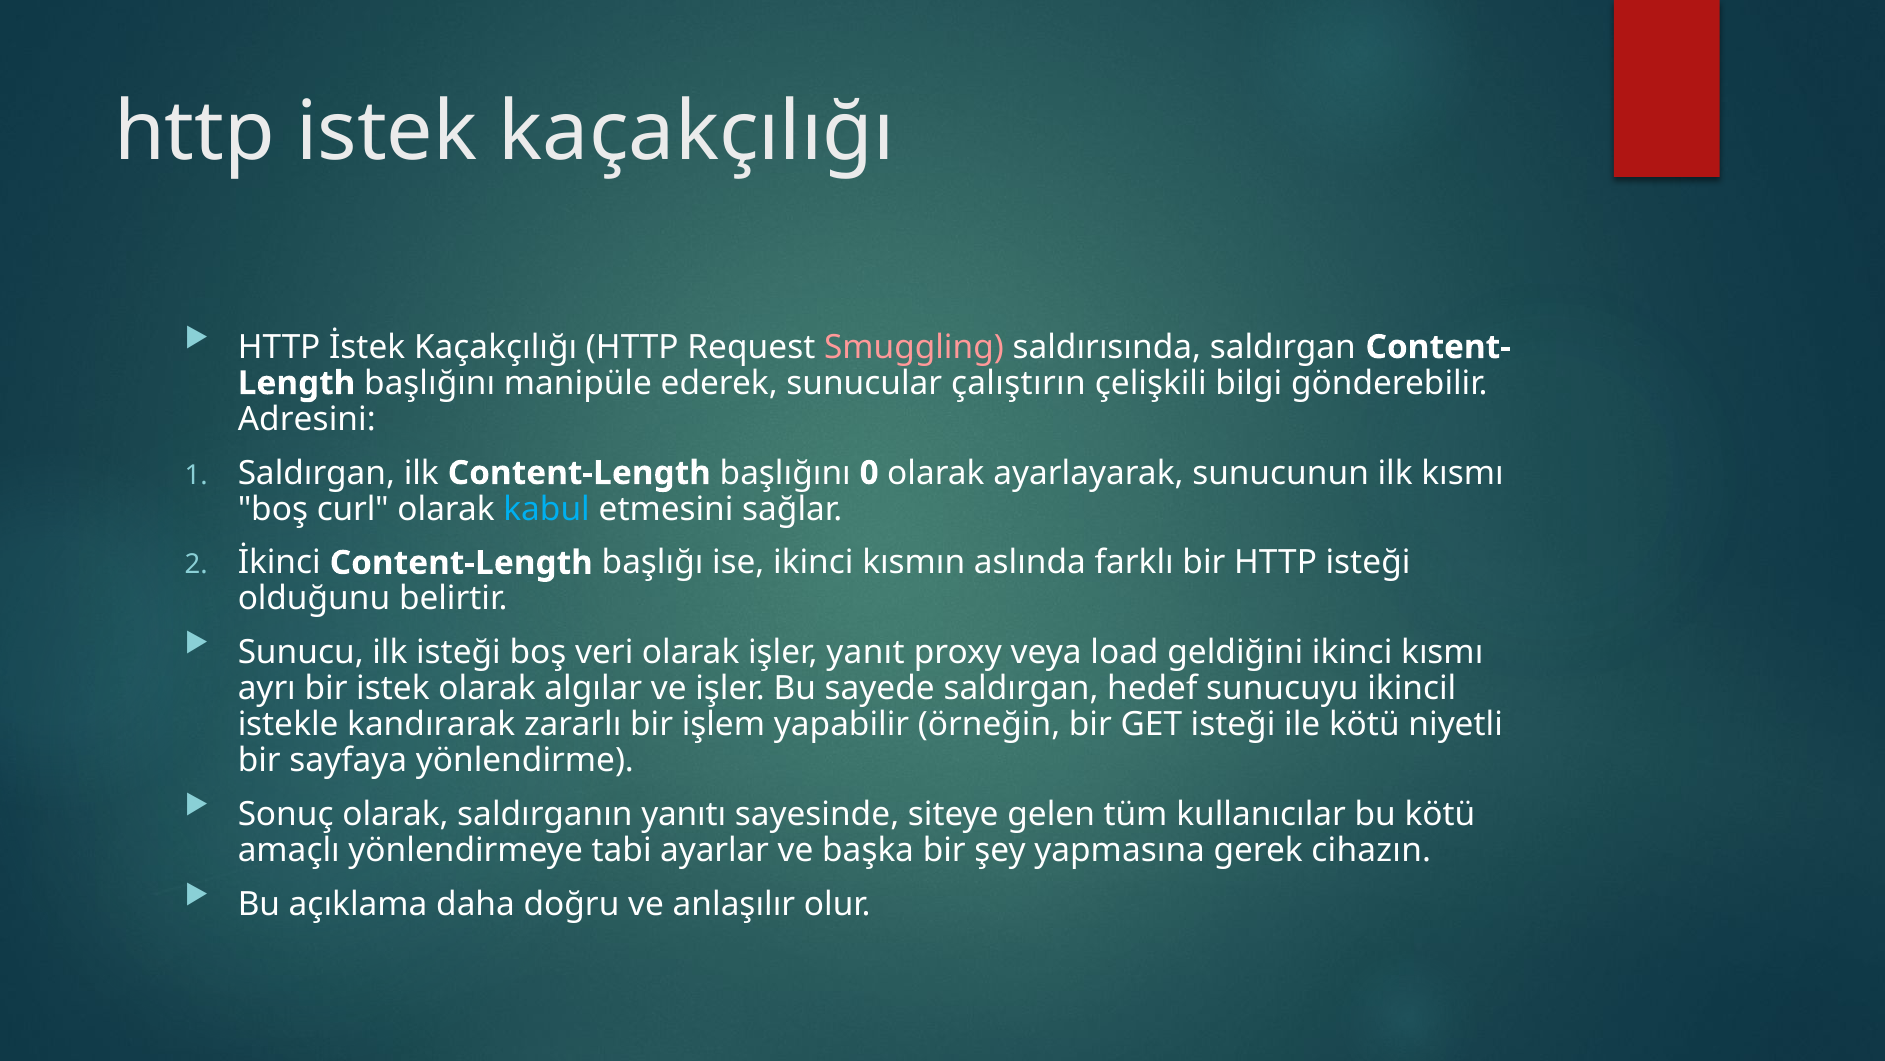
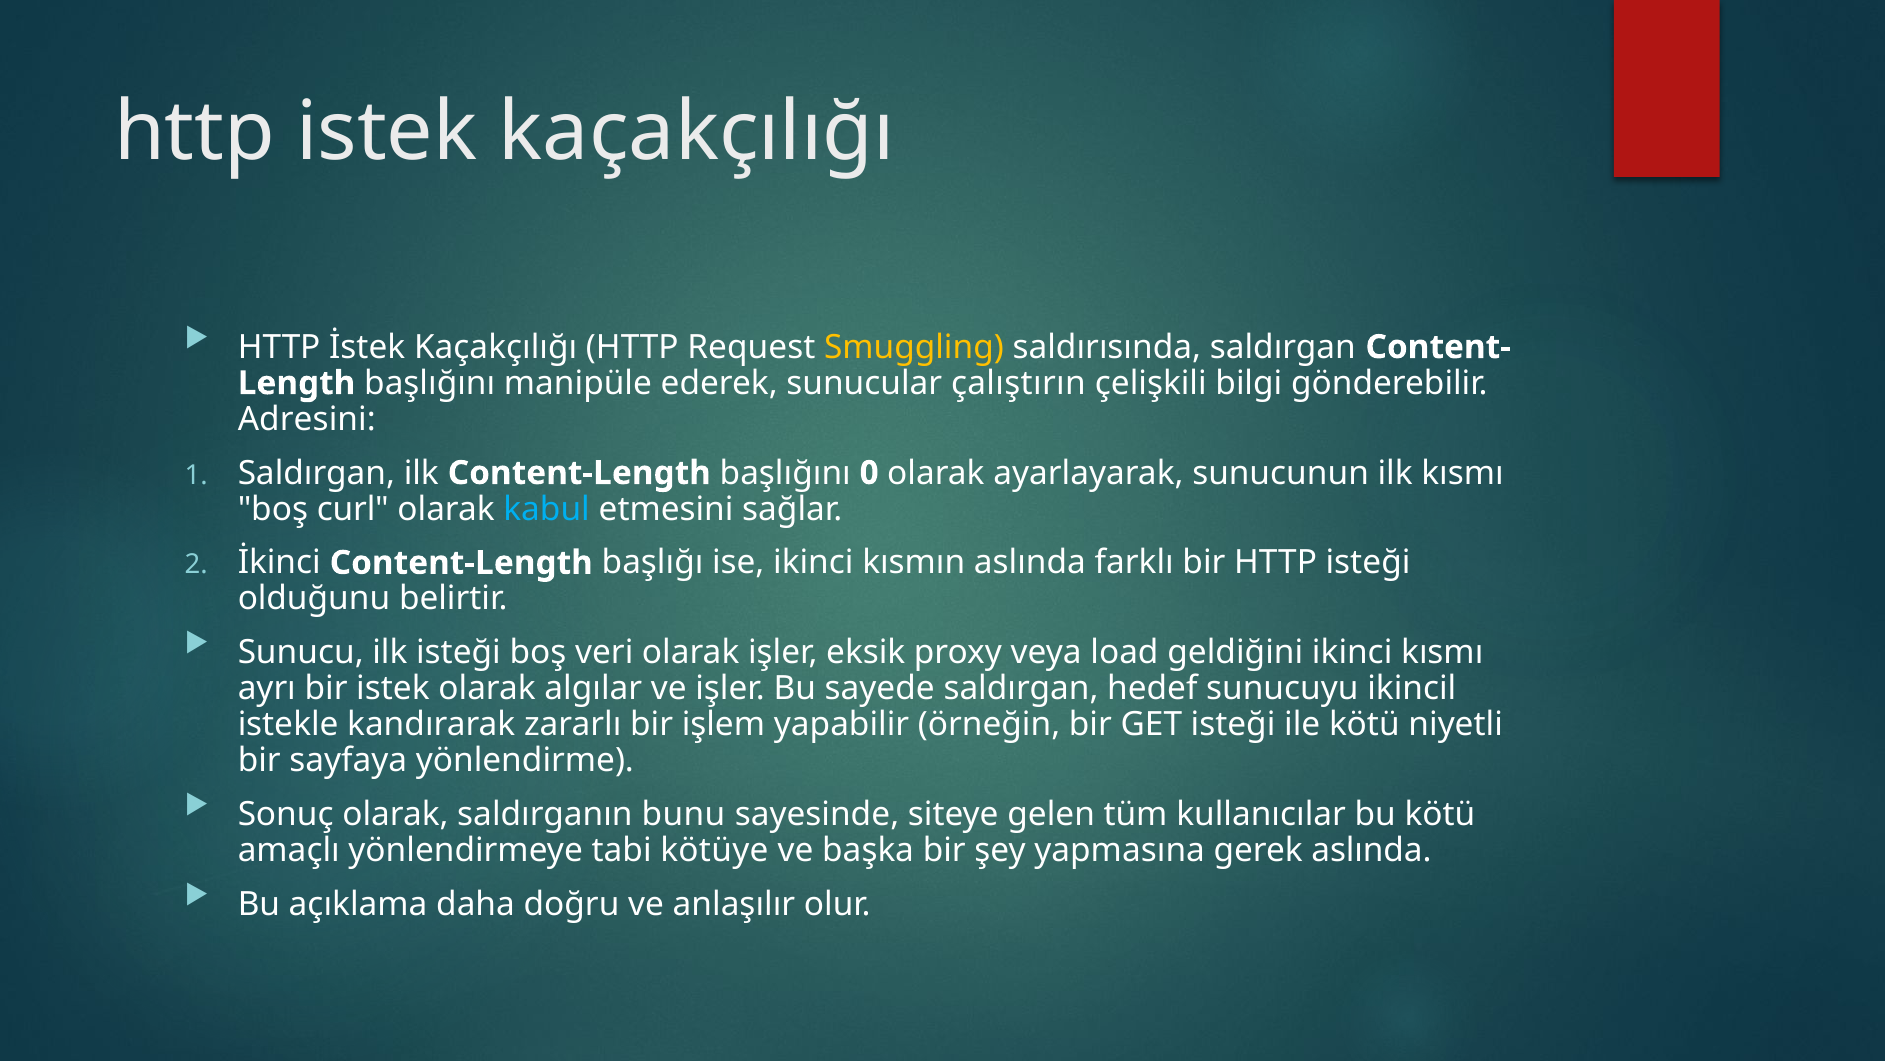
Smuggling colour: pink -> yellow
yanıt: yanıt -> eksik
yanıtı: yanıtı -> bunu
ayarlar: ayarlar -> kötüye
gerek cihazın: cihazın -> aslında
